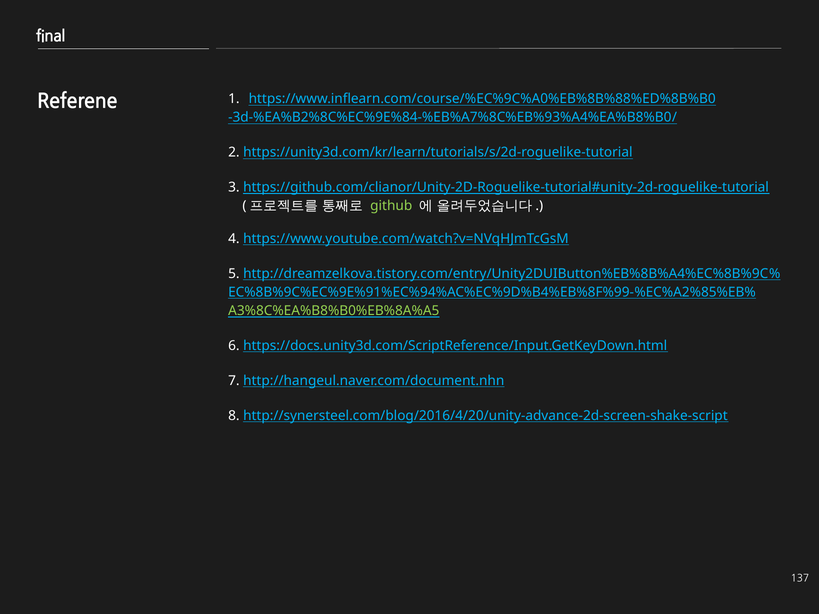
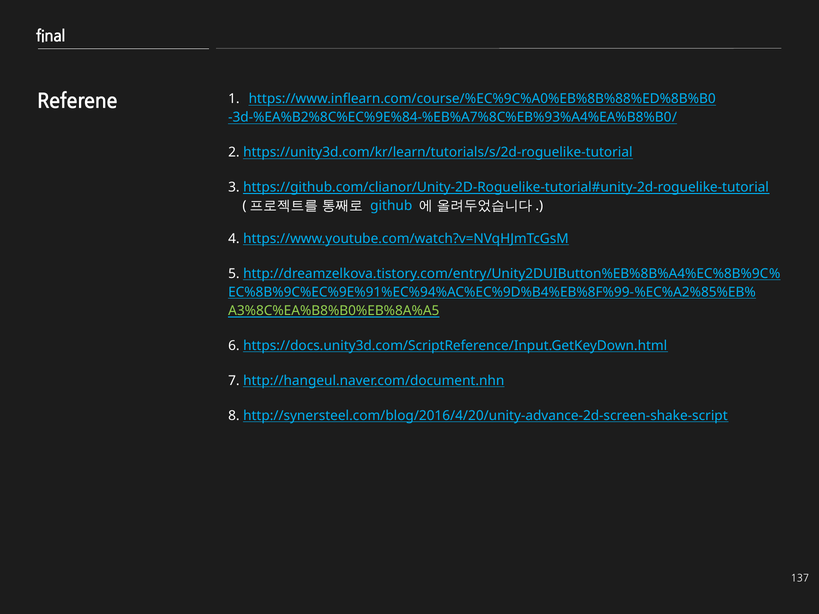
github colour: light green -> light blue
